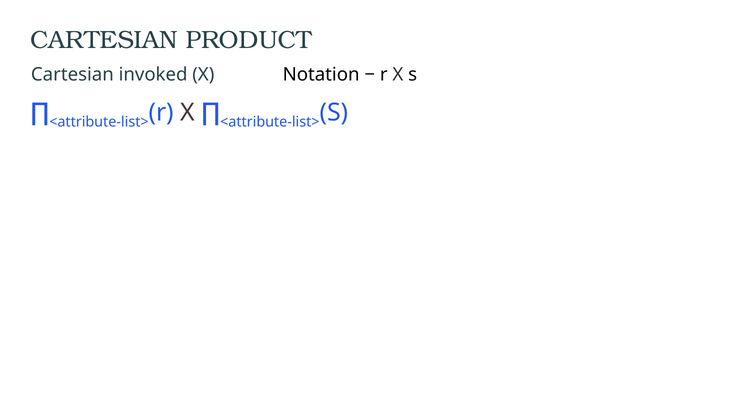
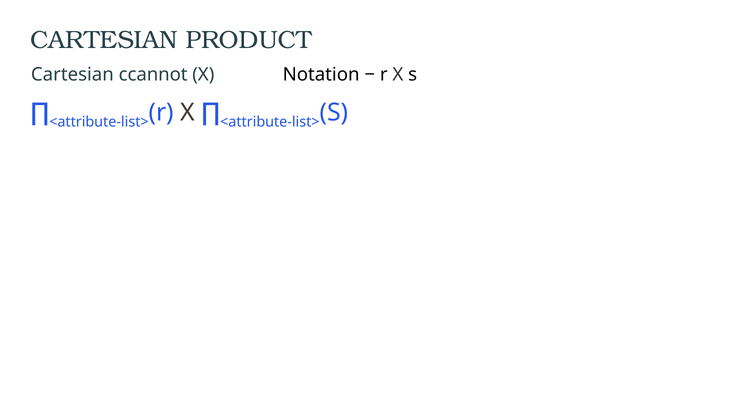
invoked: invoked -> ccannot
